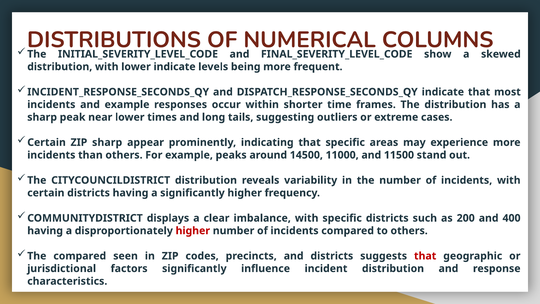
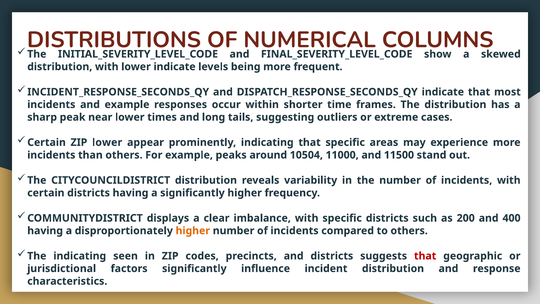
ZIP sharp: sharp -> lower
14500: 14500 -> 10504
higher at (193, 231) colour: red -> orange
The compared: compared -> indicating
